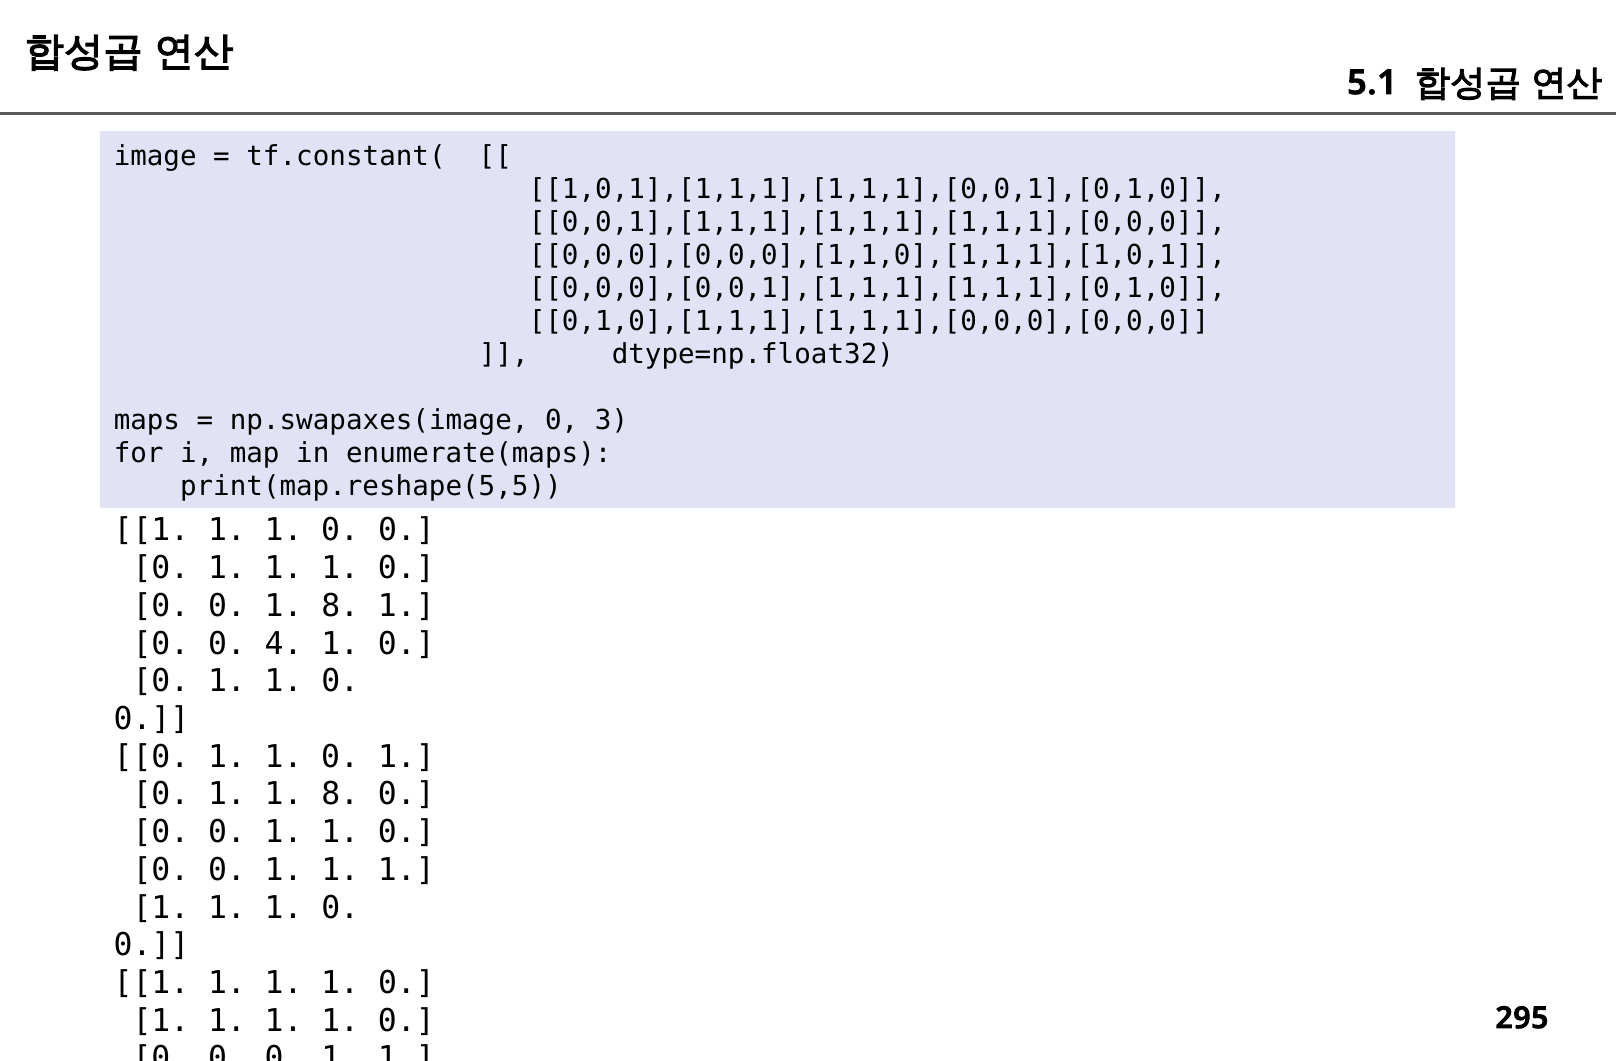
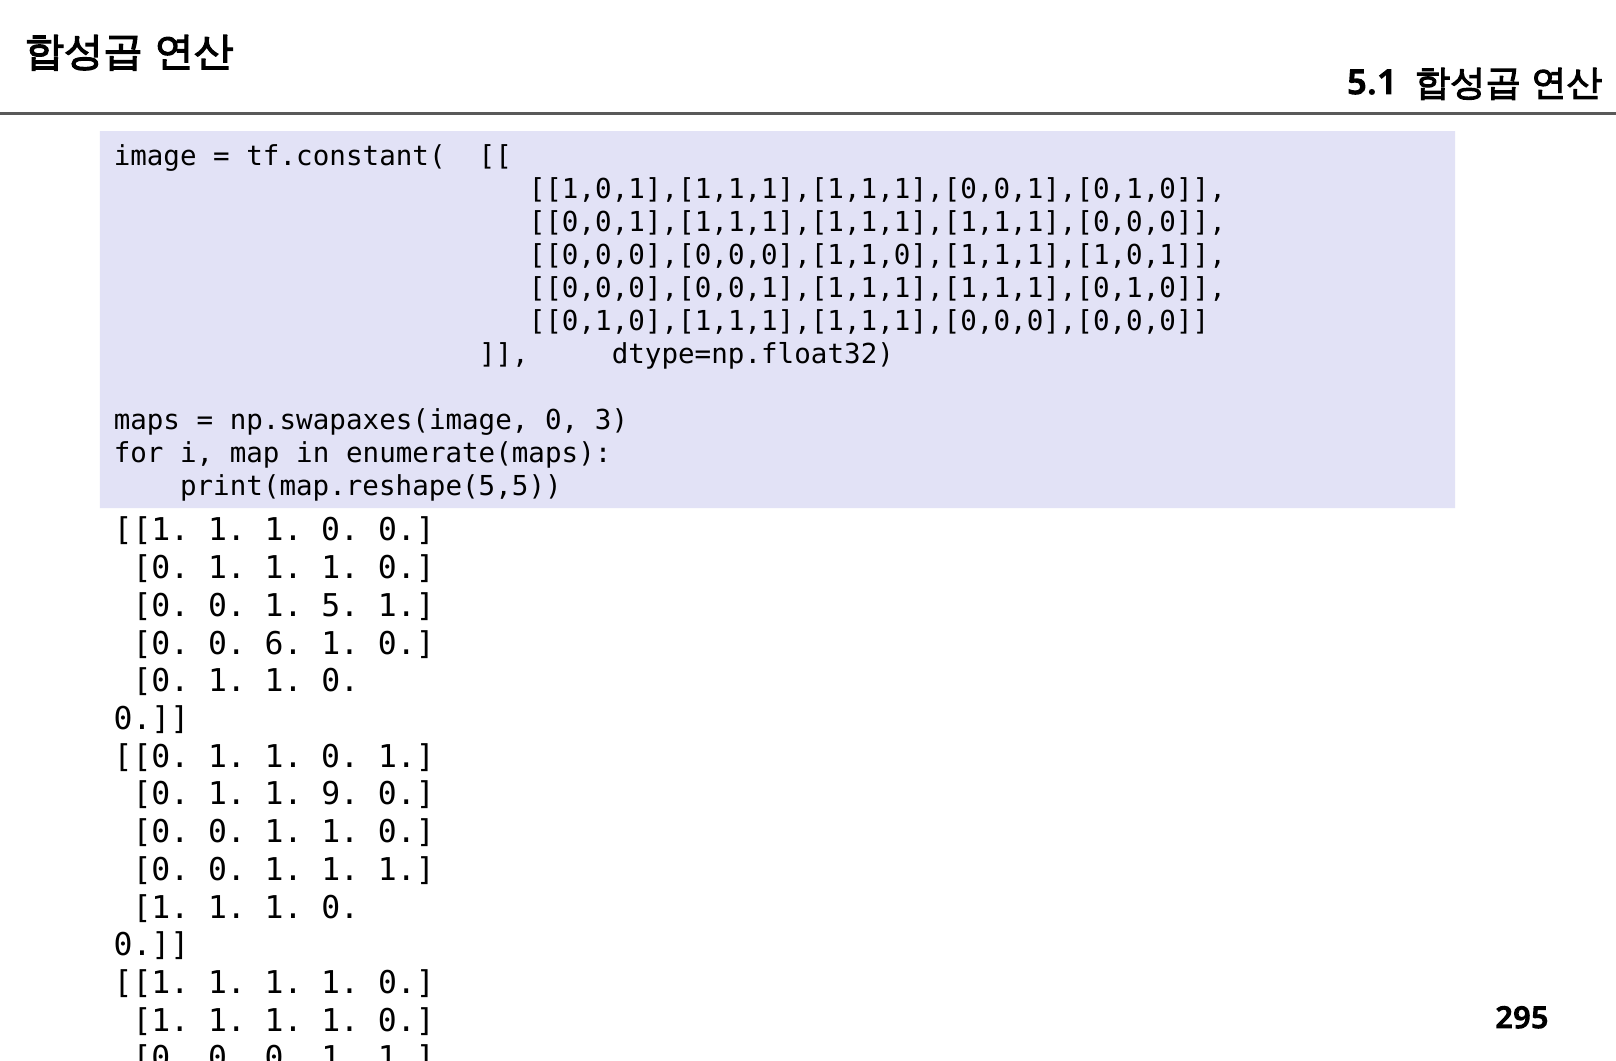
0 1 8: 8 -> 5
4: 4 -> 6
1 1 8: 8 -> 9
